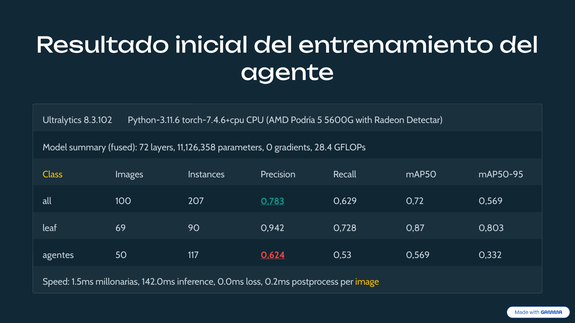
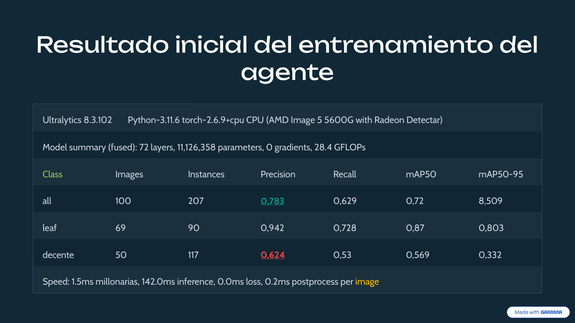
torch-7.4.6+cpu: torch-7.4.6+cpu -> torch-2.6.9+cpu
AMD Podría: Podría -> Image
Class colour: yellow -> light green
0,72 0,569: 0,569 -> 8,509
agentes: agentes -> decente
